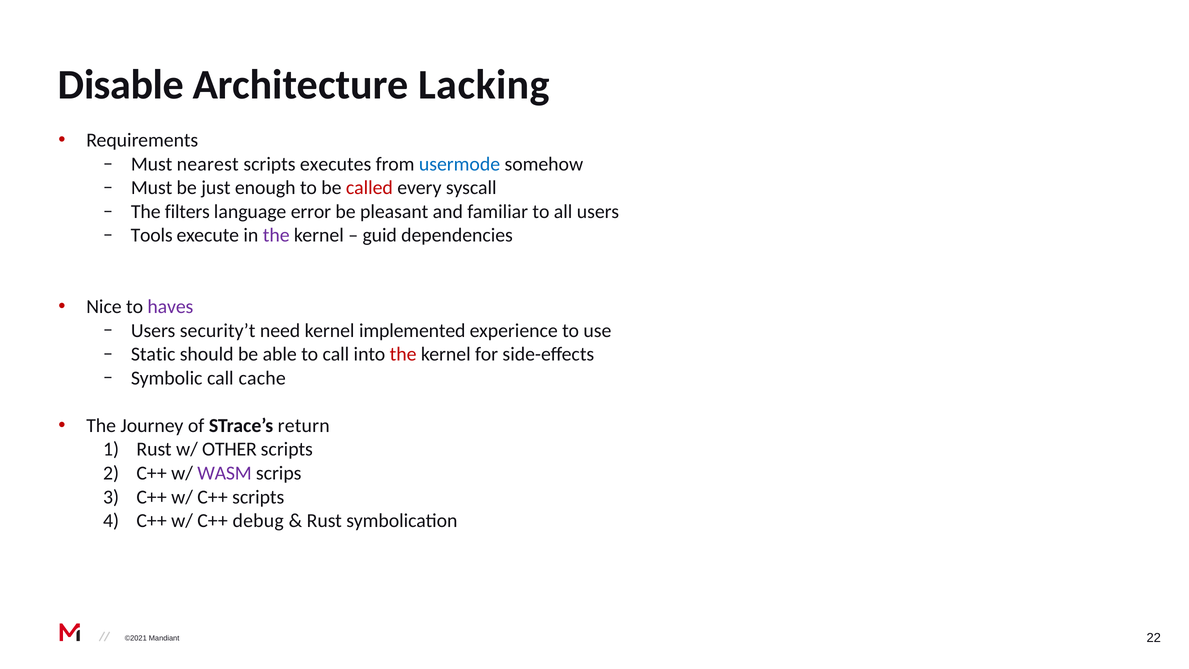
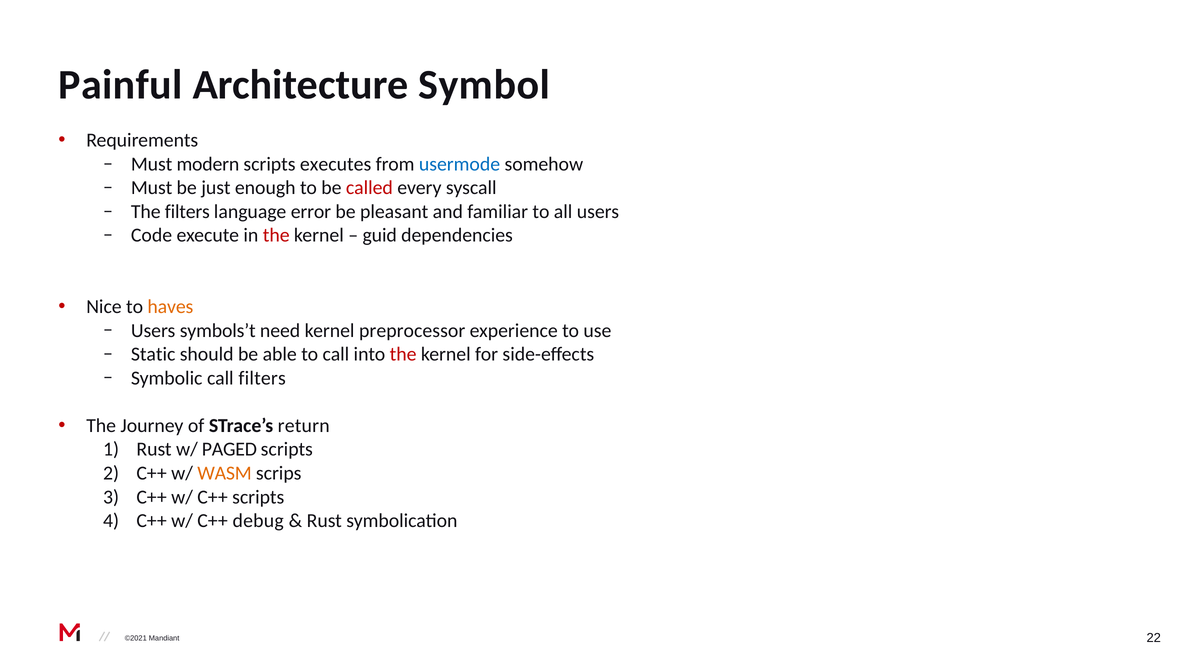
Disable: Disable -> Painful
Lacking: Lacking -> Symbol
nearest: nearest -> modern
Tools: Tools -> Code
the at (276, 235) colour: purple -> red
haves colour: purple -> orange
security’t: security’t -> symbols’t
implemented: implemented -> preprocessor
call cache: cache -> filters
OTHER: OTHER -> PAGED
WASM colour: purple -> orange
